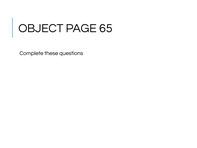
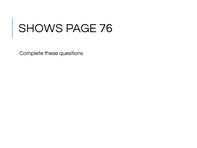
OBJECT: OBJECT -> SHOWS
65: 65 -> 76
